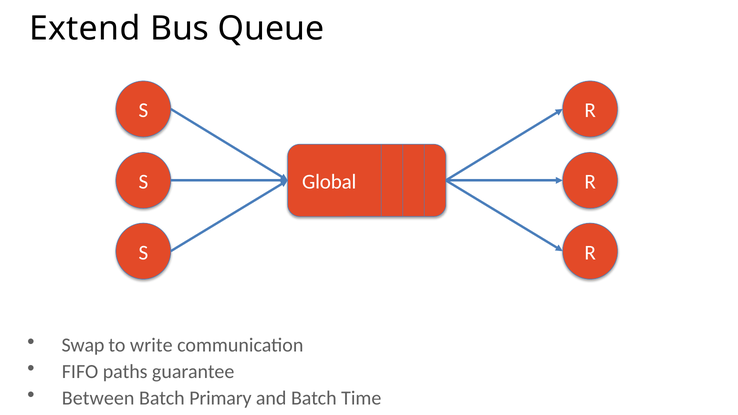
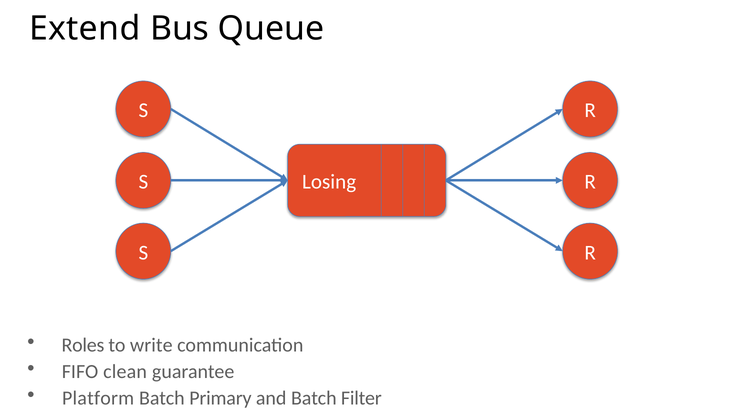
Global: Global -> Losing
Swap: Swap -> Roles
paths: paths -> clean
Between: Between -> Platform
Time: Time -> Filter
